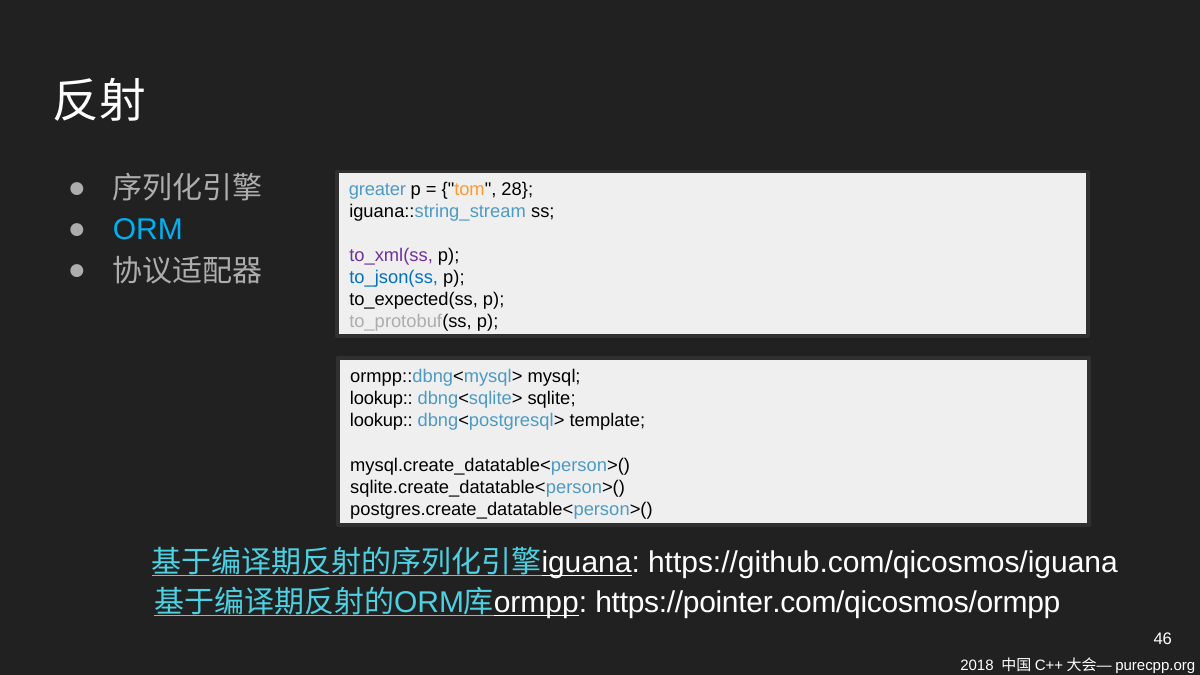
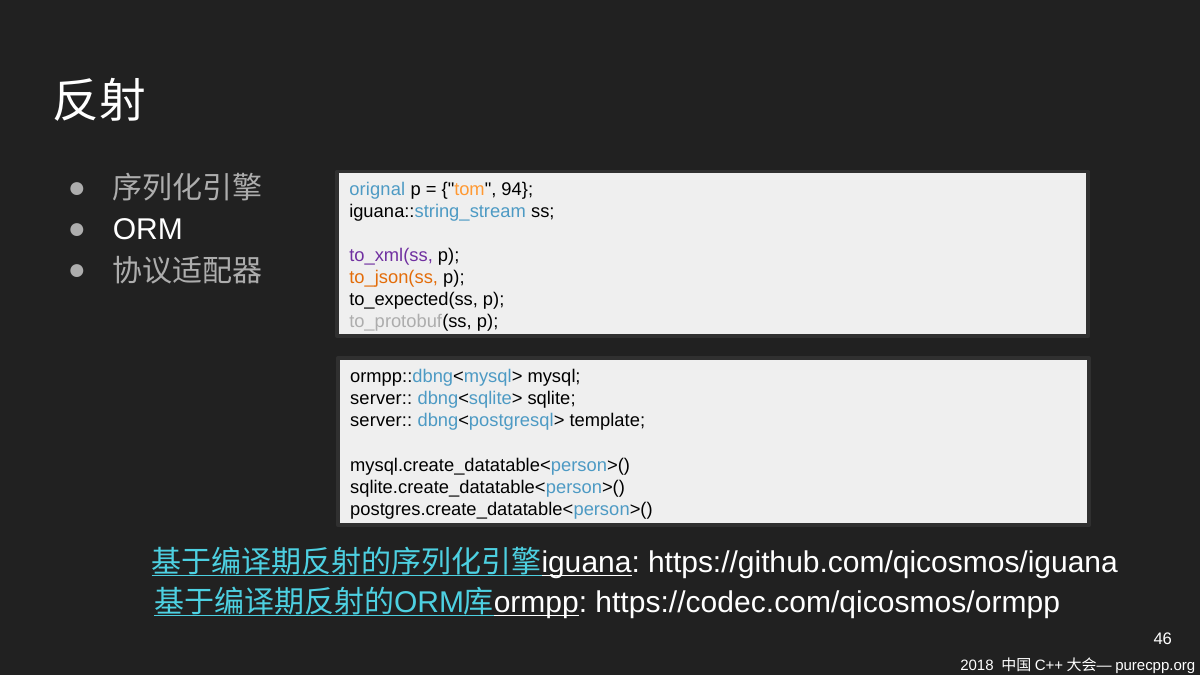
greater: greater -> orignal
28: 28 -> 94
ORM colour: light blue -> white
to_json(ss colour: blue -> orange
lookup at (381, 399): lookup -> server
lookup at (381, 421): lookup -> server
https://pointer.com/qicosmos/ormpp: https://pointer.com/qicosmos/ormpp -> https://codec.com/qicosmos/ormpp
